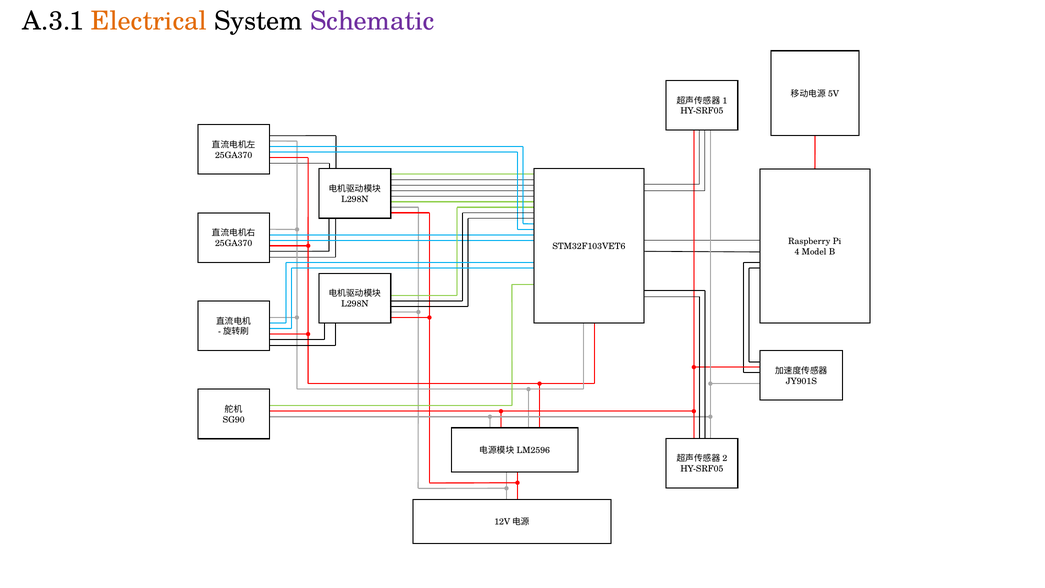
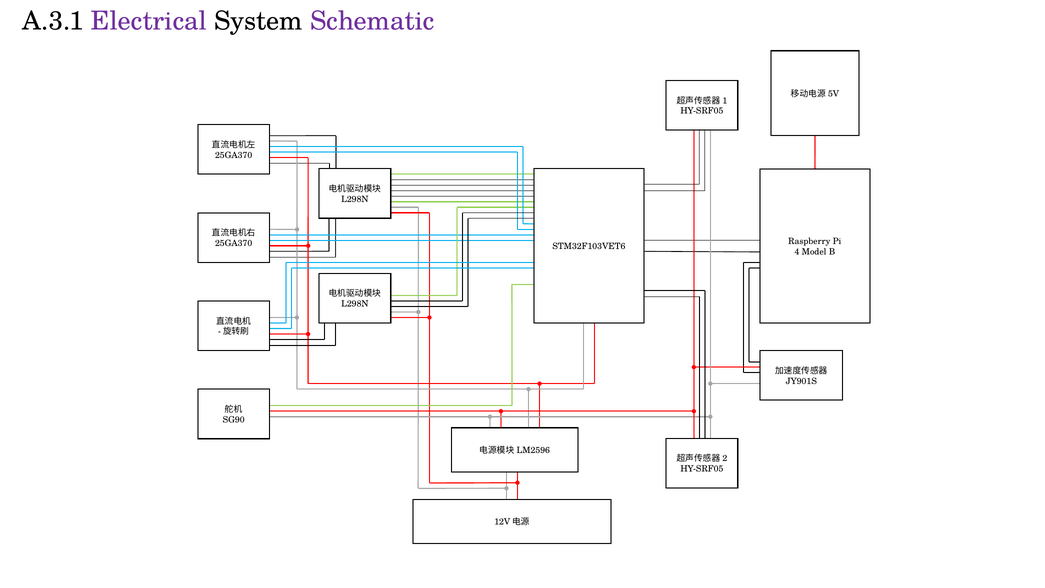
Electrical colour: orange -> purple
